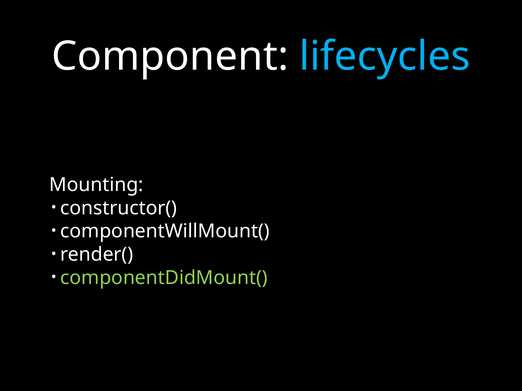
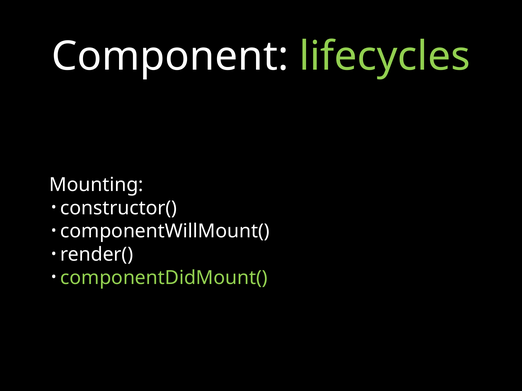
lifecycles colour: light blue -> light green
